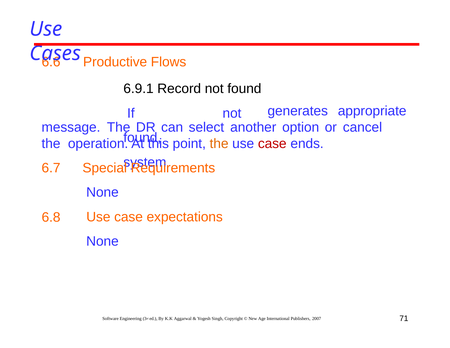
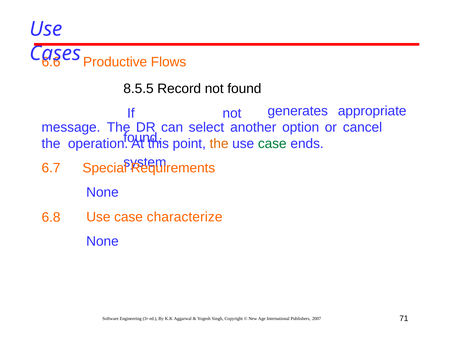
6.9.1: 6.9.1 -> 8.5.5
case at (272, 144) colour: red -> green
expectations: expectations -> characterize
